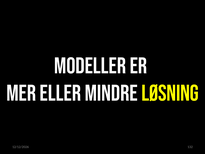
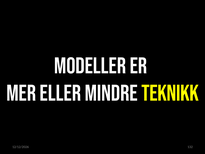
LØSNING: LØSNING -> TEKNIKK
